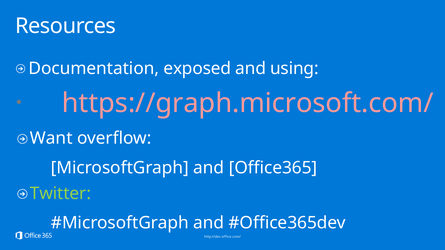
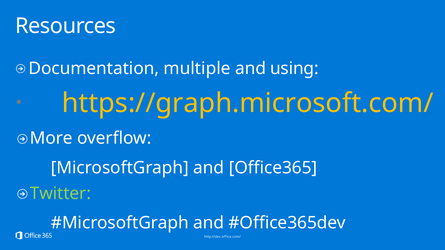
exposed: exposed -> multiple
https://graph.microsoft.com/ colour: pink -> yellow
Want: Want -> More
